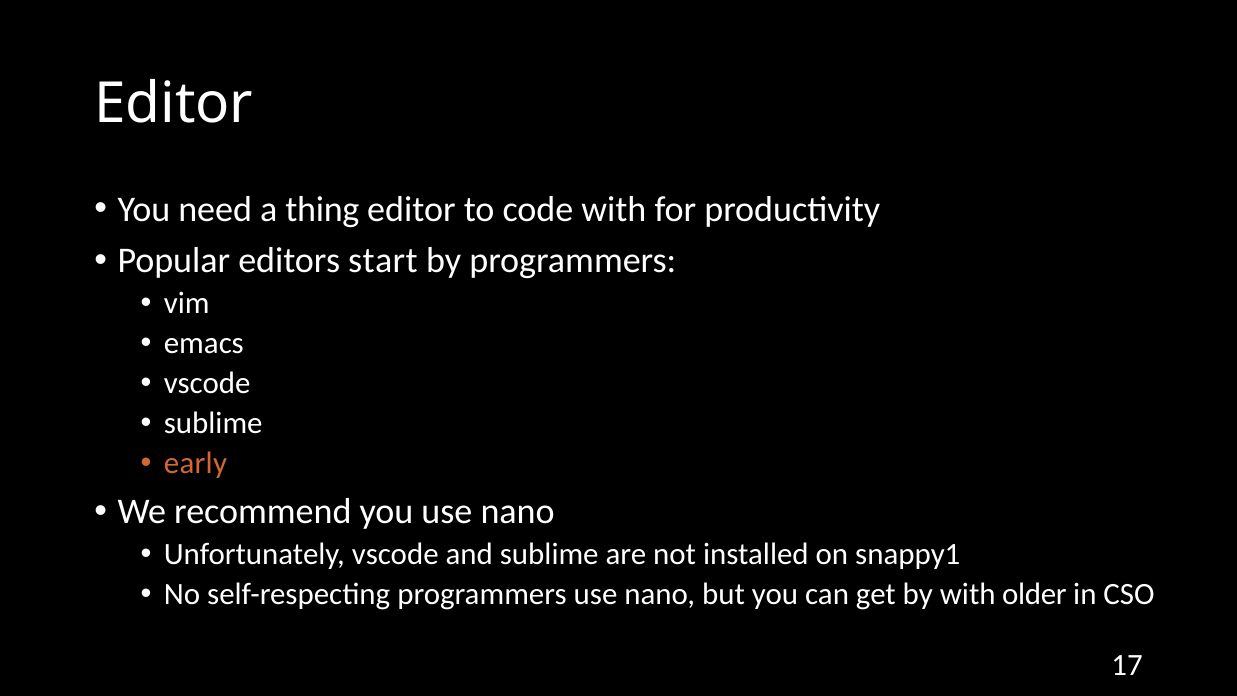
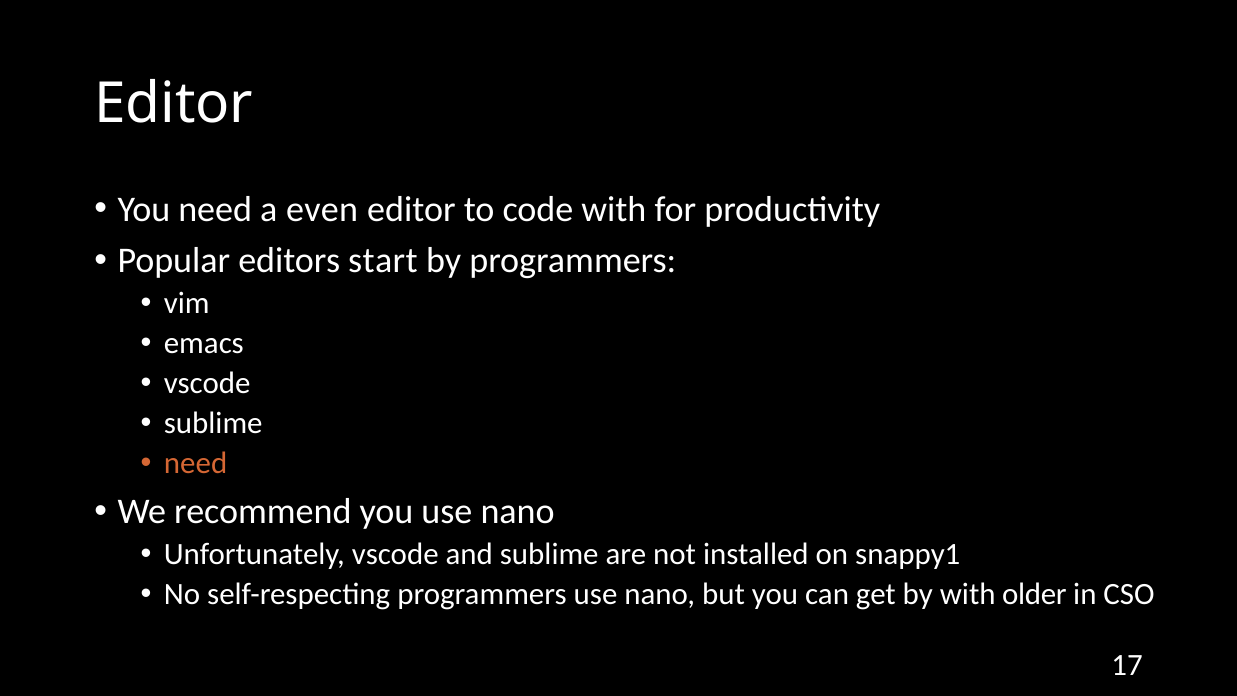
thing: thing -> even
early at (195, 463): early -> need
